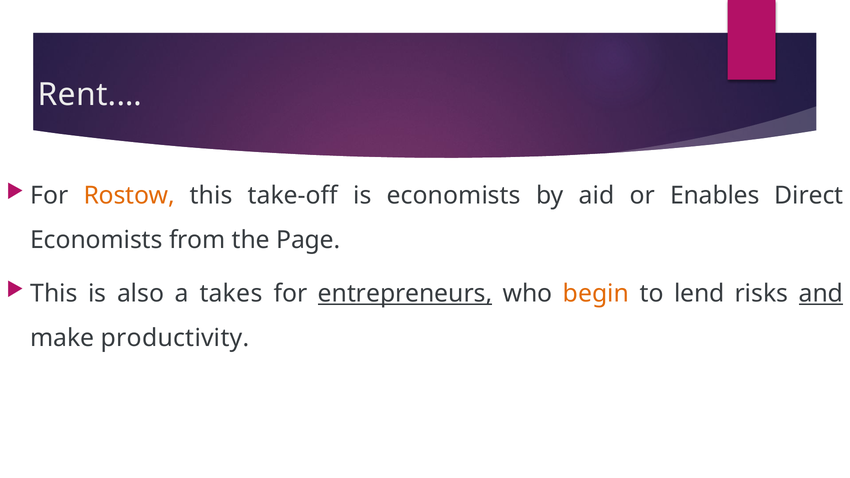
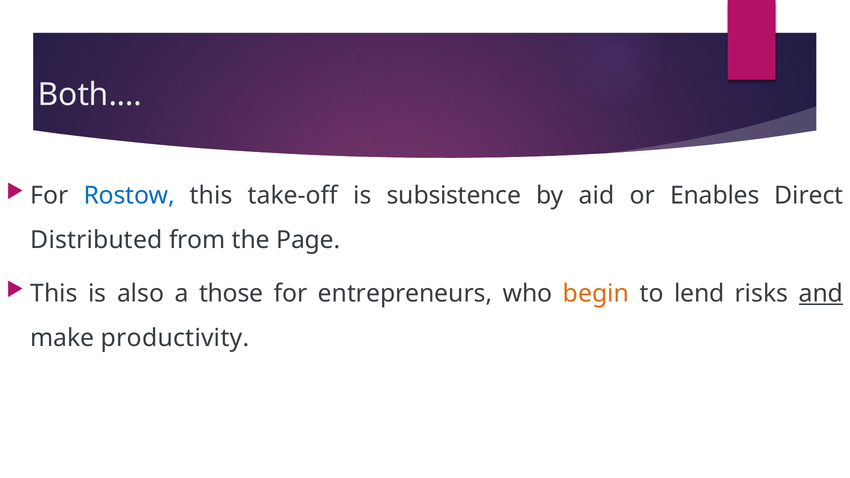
Rent.…: Rent.… -> Both.…
Rostow colour: orange -> blue
is economists: economists -> subsistence
Economists at (96, 240): Economists -> Distributed
takes: takes -> those
entrepreneurs underline: present -> none
